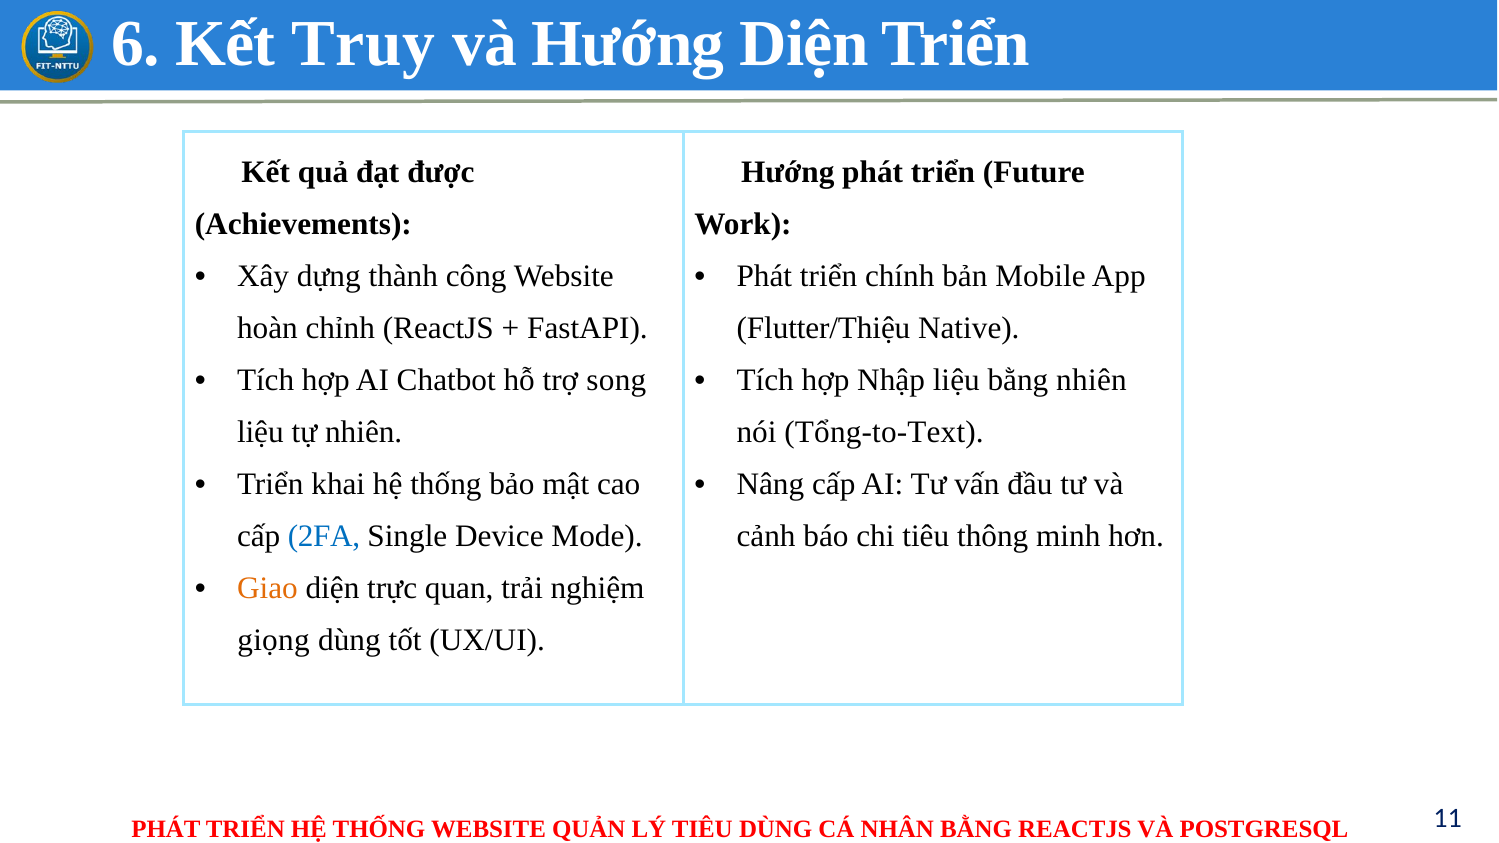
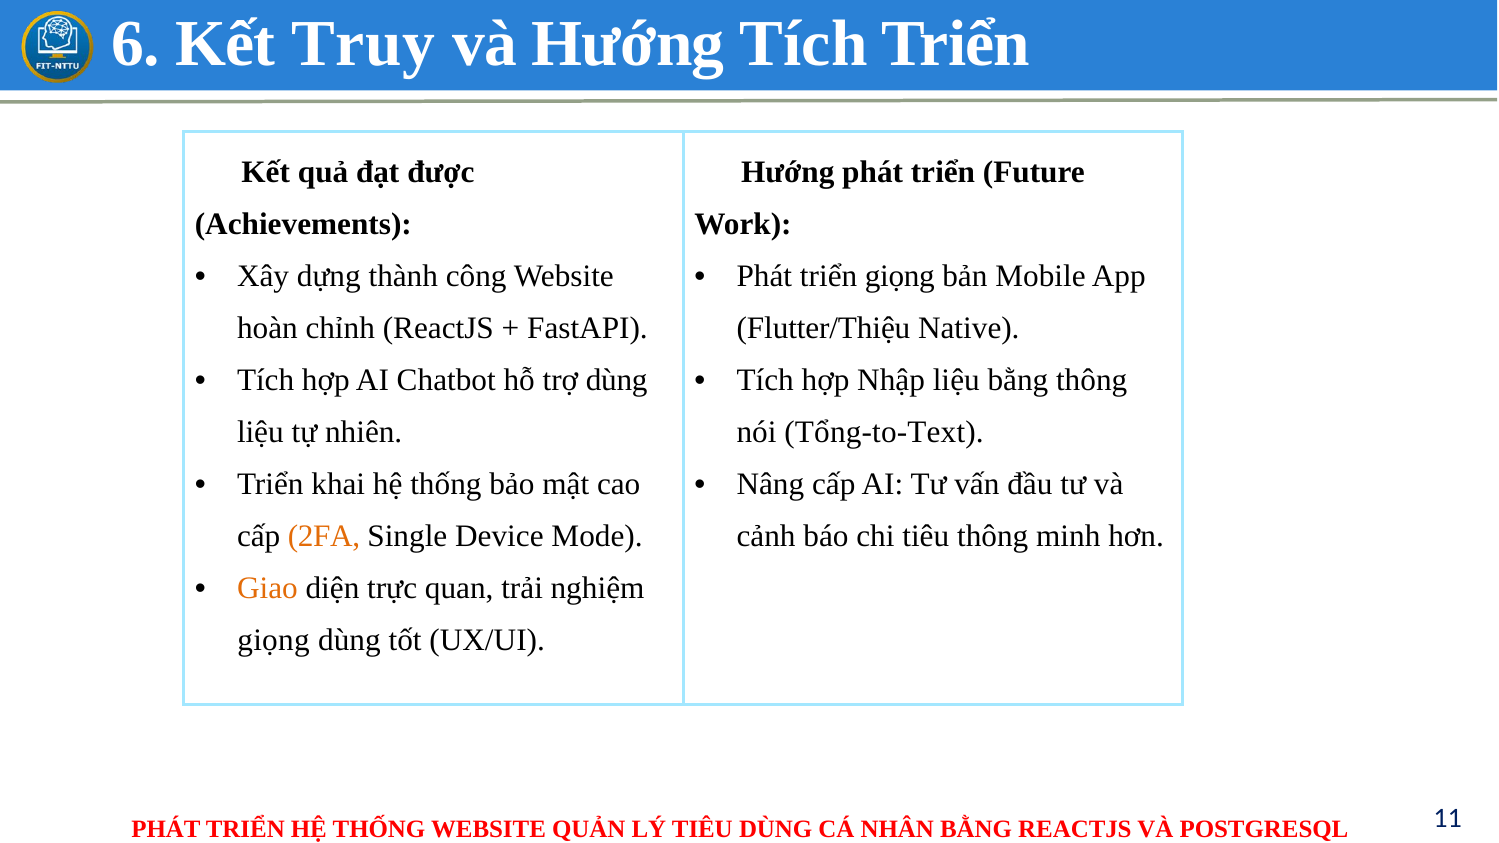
Hướng Diện: Diện -> Tích
triển chính: chính -> giọng
trợ song: song -> dùng
bằng nhiên: nhiên -> thông
2FA colour: blue -> orange
